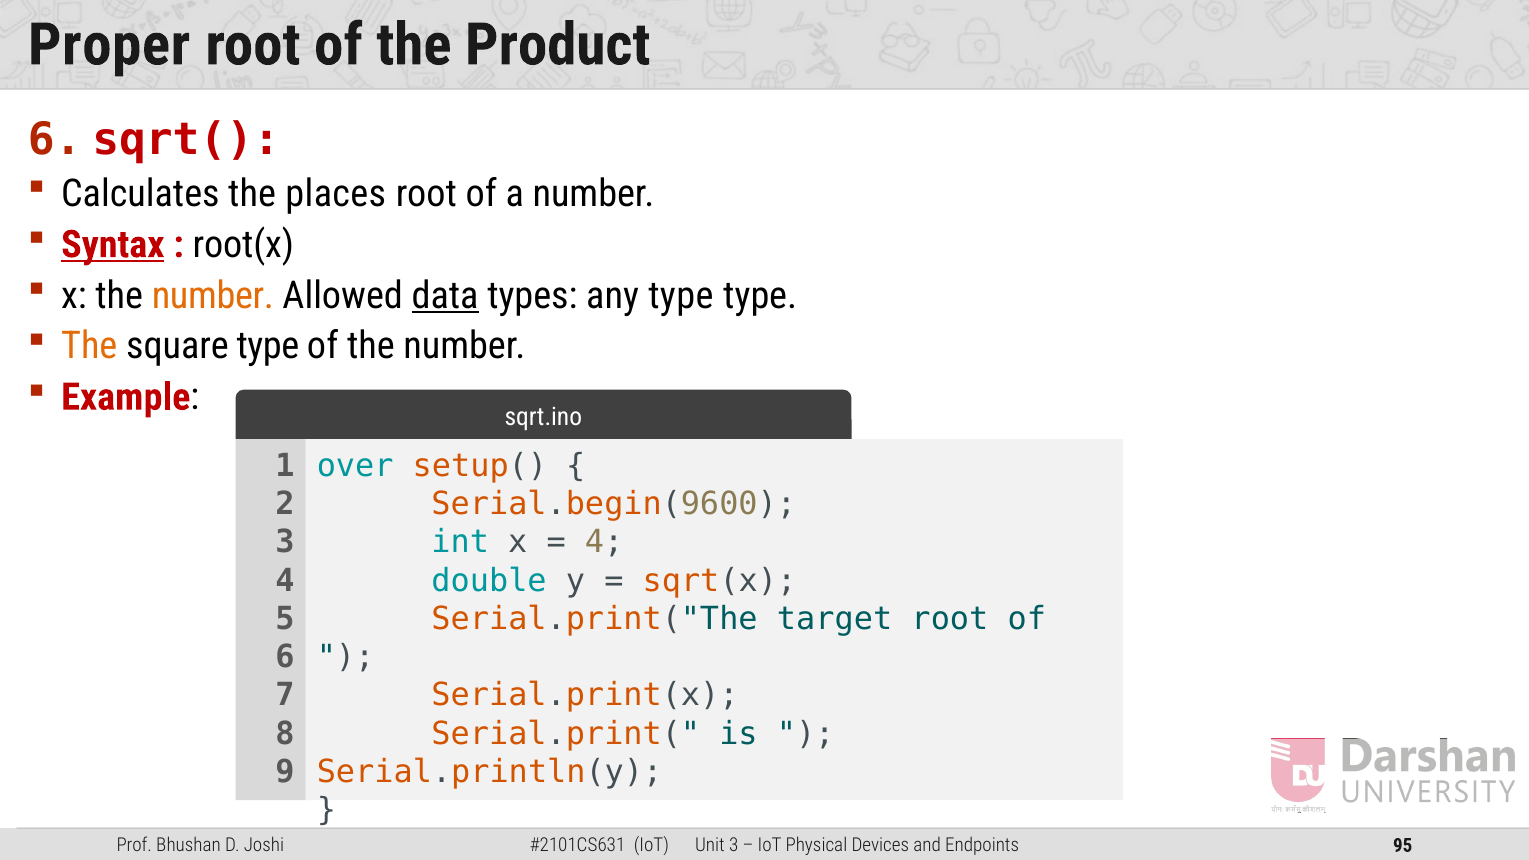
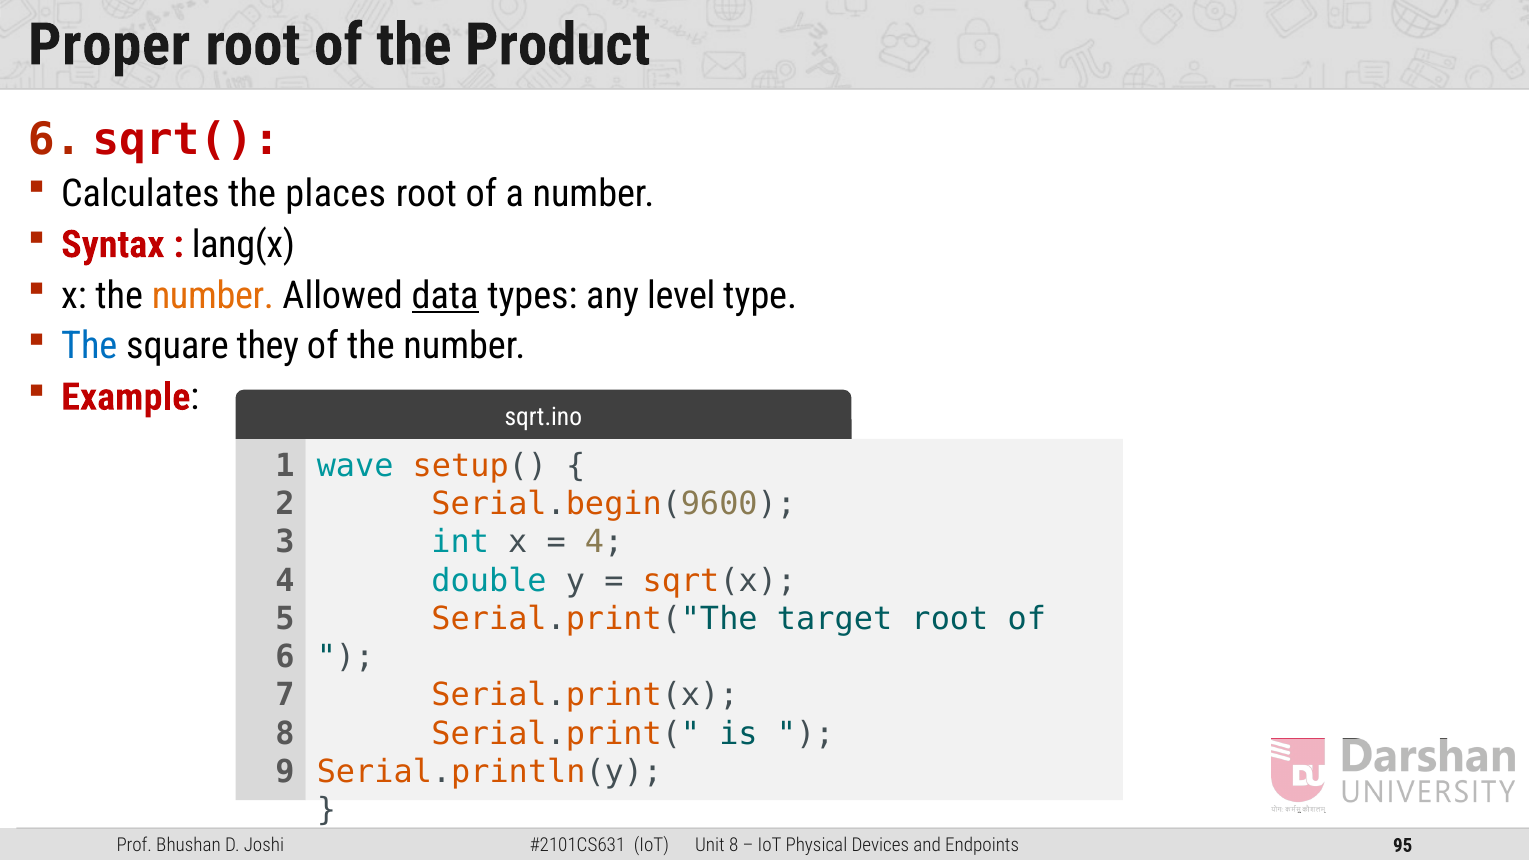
Syntax underline: present -> none
root(x: root(x -> lang(x
any type: type -> level
The at (89, 346) colour: orange -> blue
square type: type -> they
over: over -> wave
3 at (734, 845): 3 -> 8
